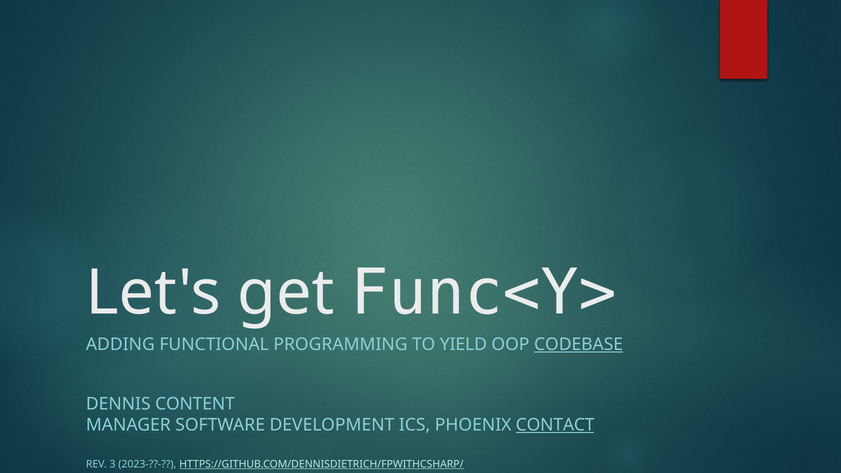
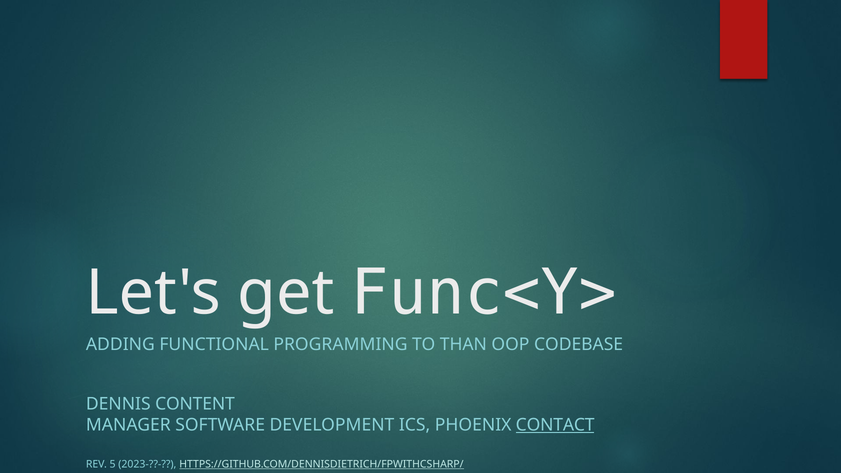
YIELD: YIELD -> THAN
CODEBASE underline: present -> none
3: 3 -> 5
